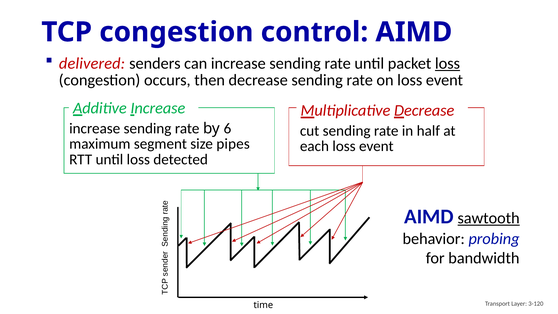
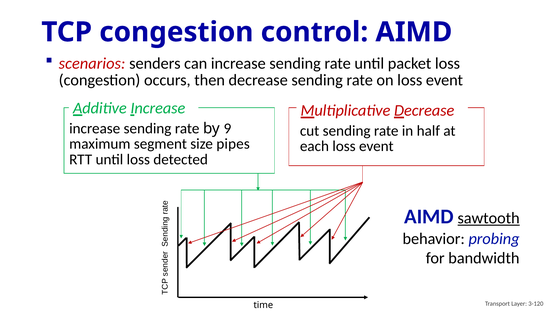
delivered: delivered -> scenarios
loss at (447, 63) underline: present -> none
6: 6 -> 9
